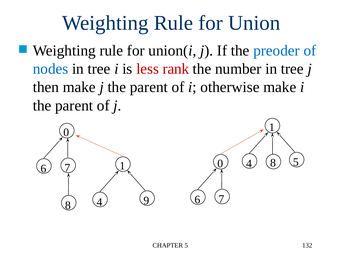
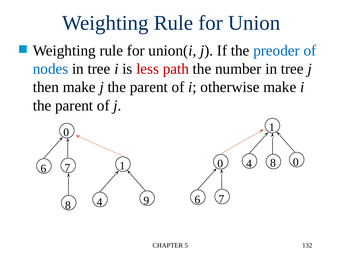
rank: rank -> path
4 5: 5 -> 0
